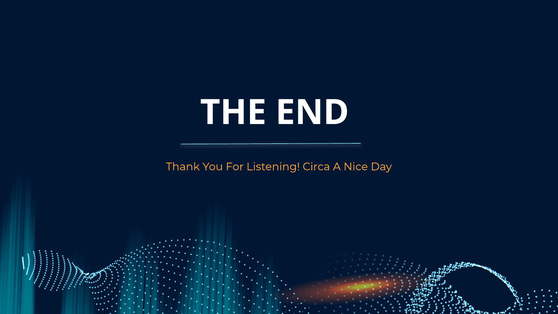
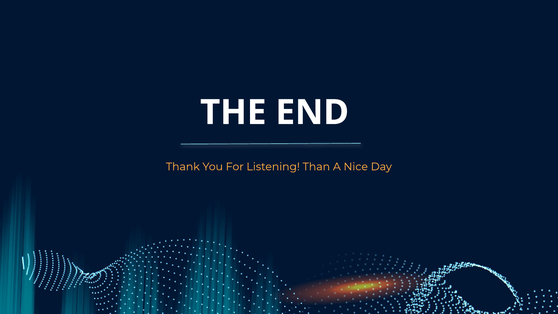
Circa: Circa -> Than
